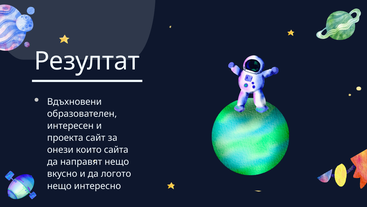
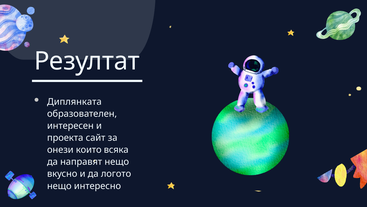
Вдъхновени: Вдъхновени -> Диплянката
сайта: сайта -> всяка
